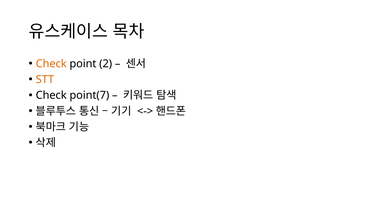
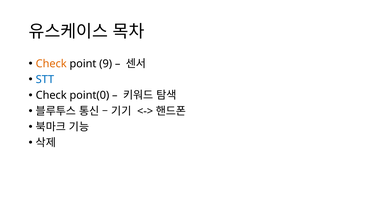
2: 2 -> 9
STT colour: orange -> blue
point(7: point(7 -> point(0
